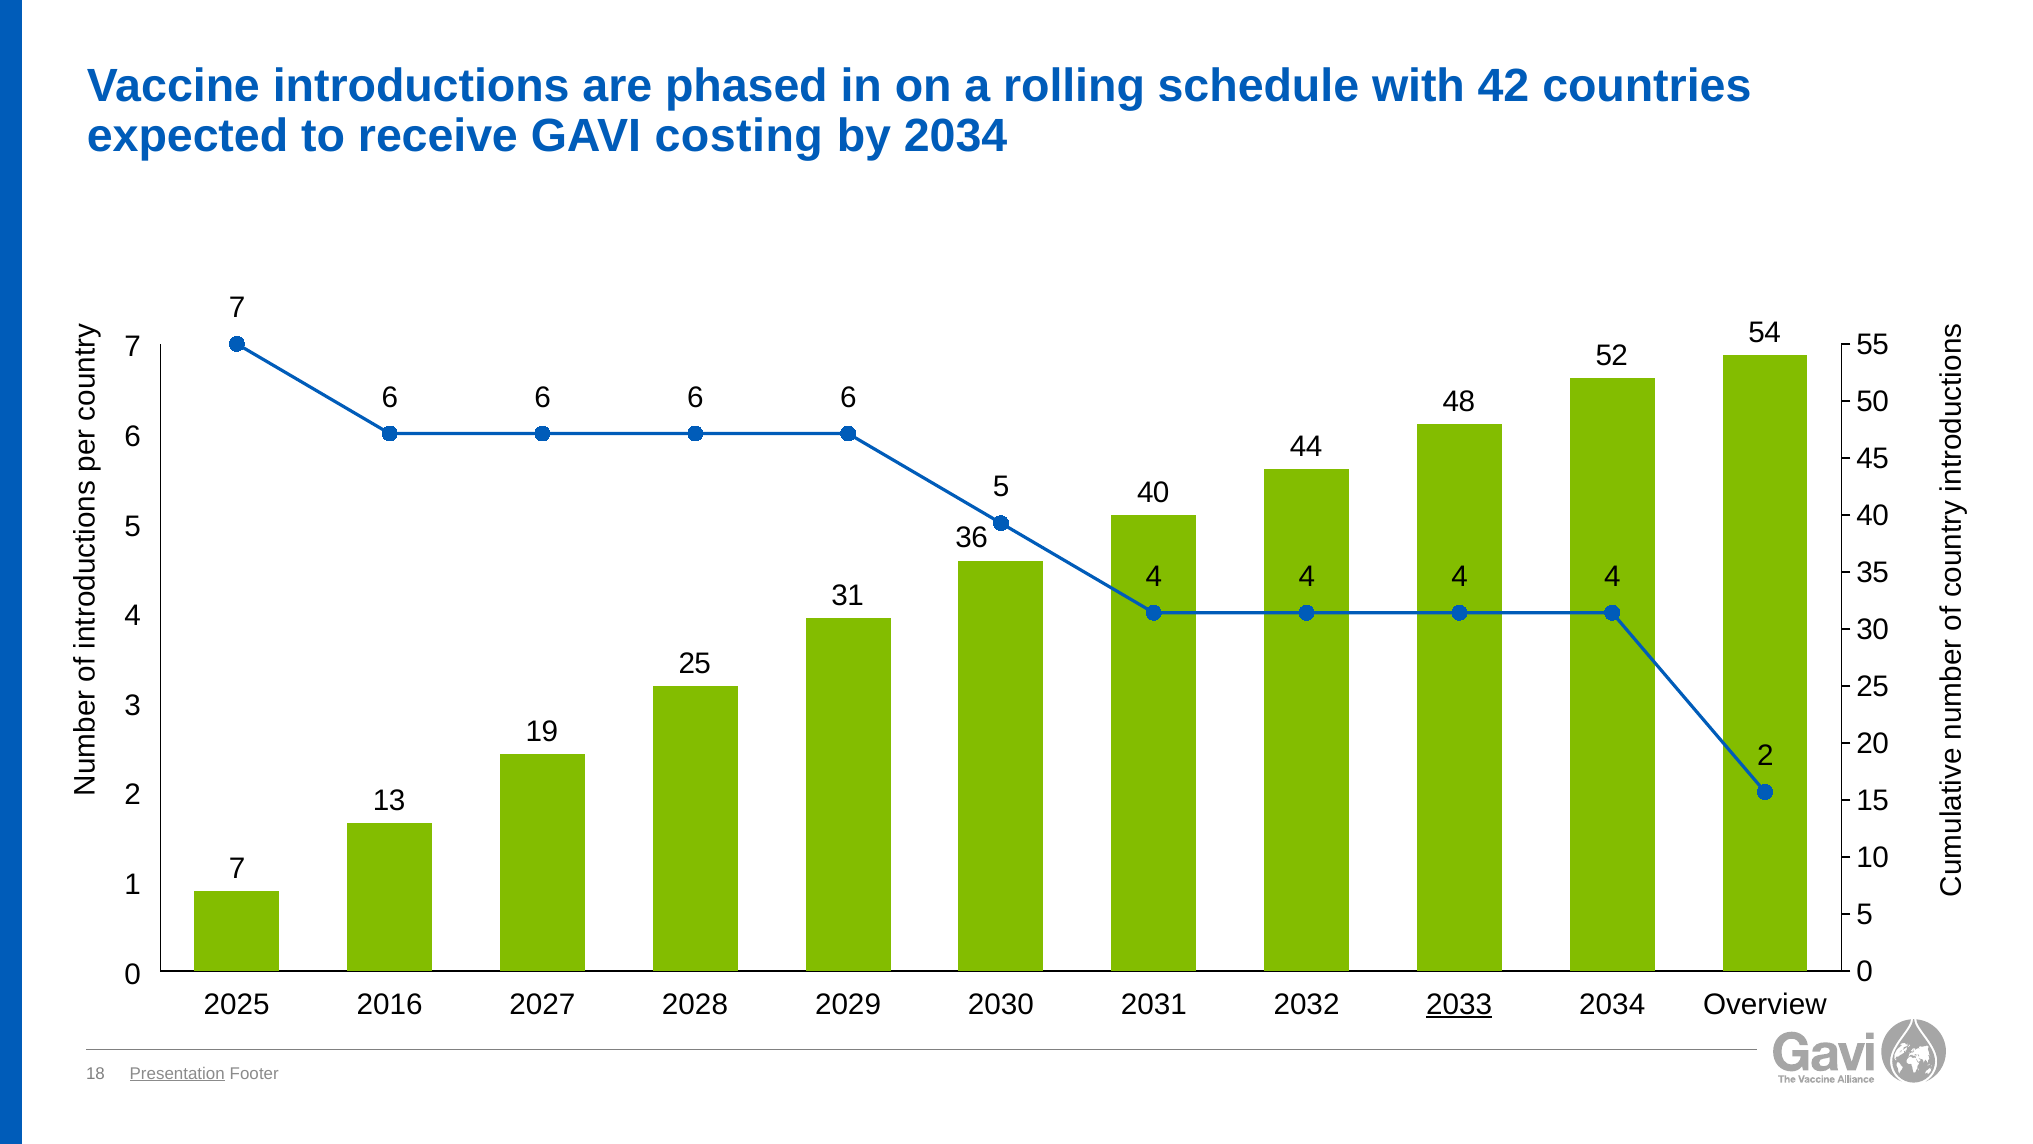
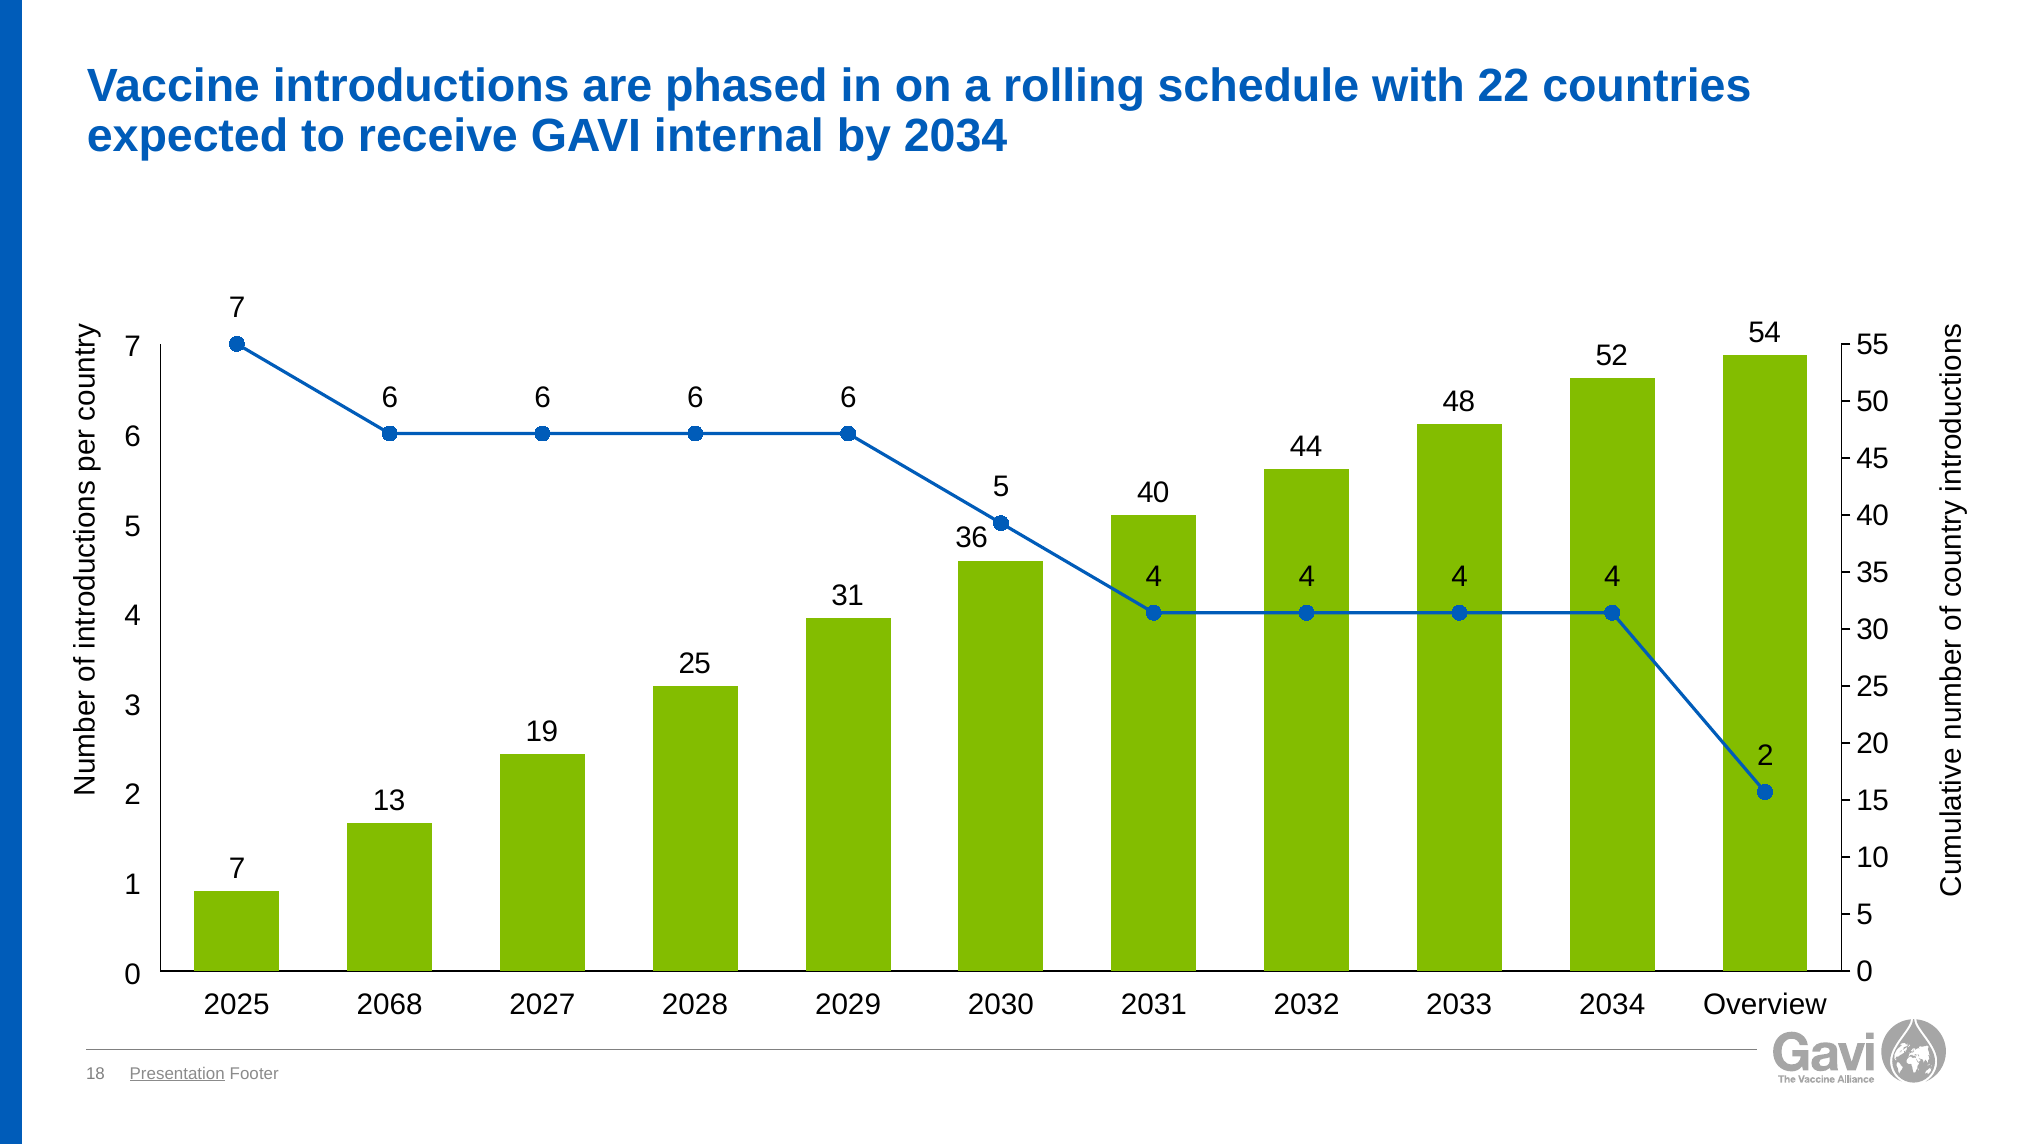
42: 42 -> 22
costing: costing -> internal
2016: 2016 -> 2068
2033 underline: present -> none
